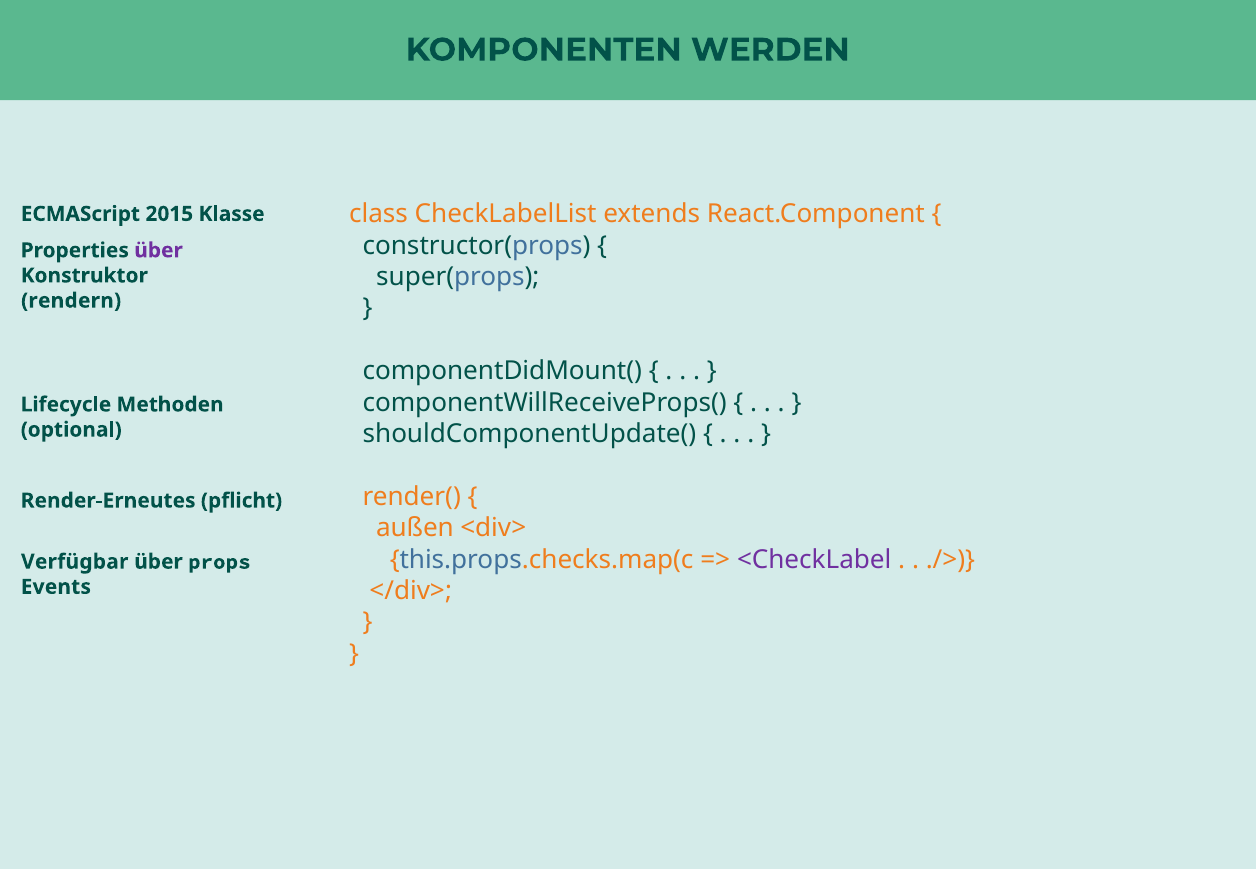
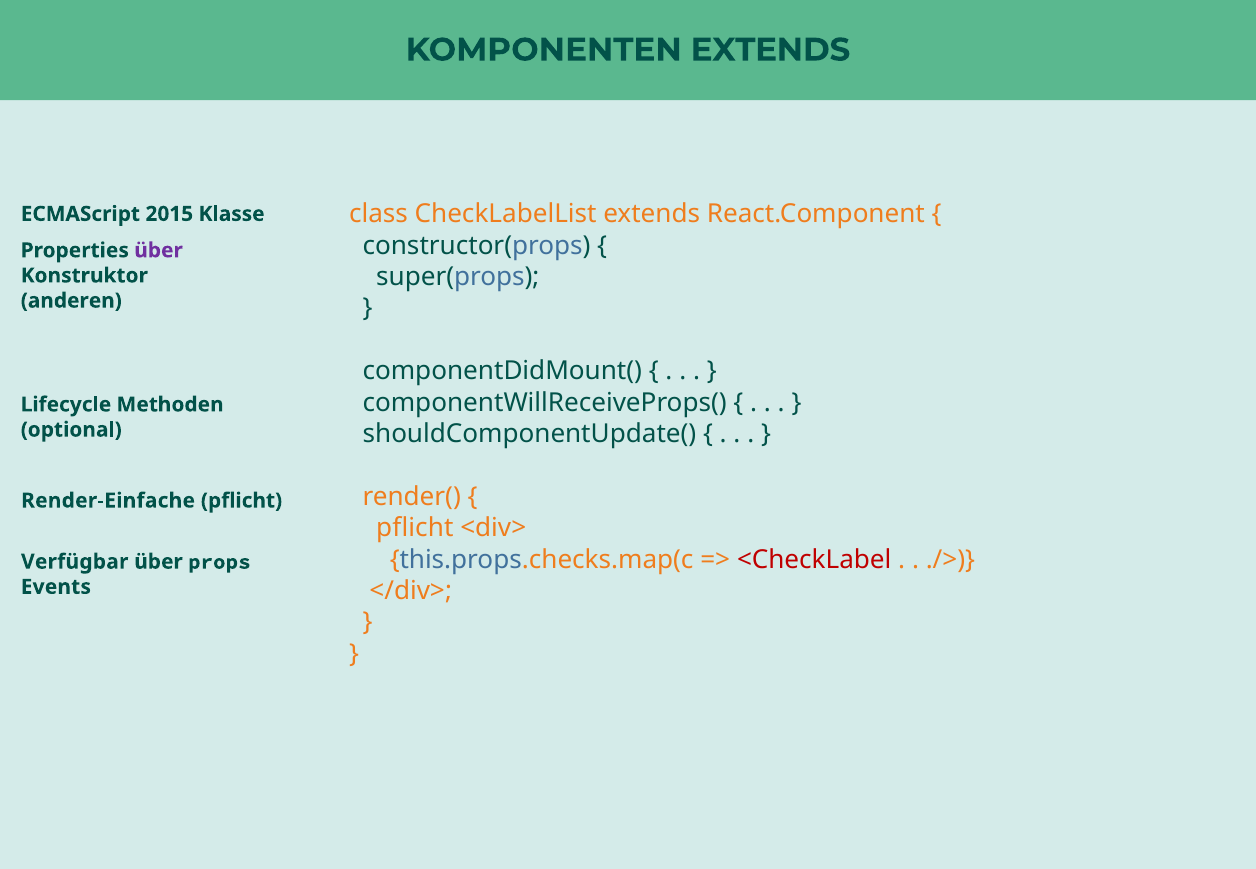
KOMPONENTEN WERDEN: WERDEN -> EXTENDS
rendern: rendern -> anderen
Render-Erneutes: Render-Erneutes -> Render-Einfache
außen at (415, 528): außen -> pflicht
<CheckLabel colour: purple -> red
